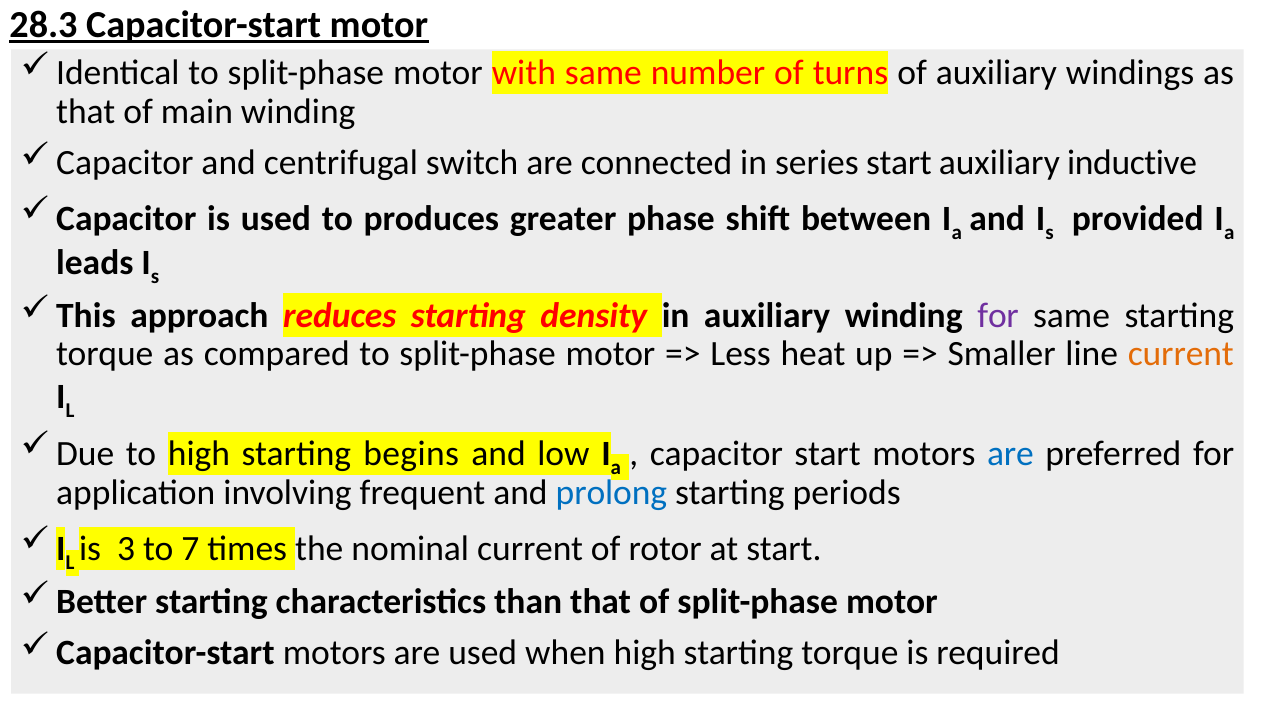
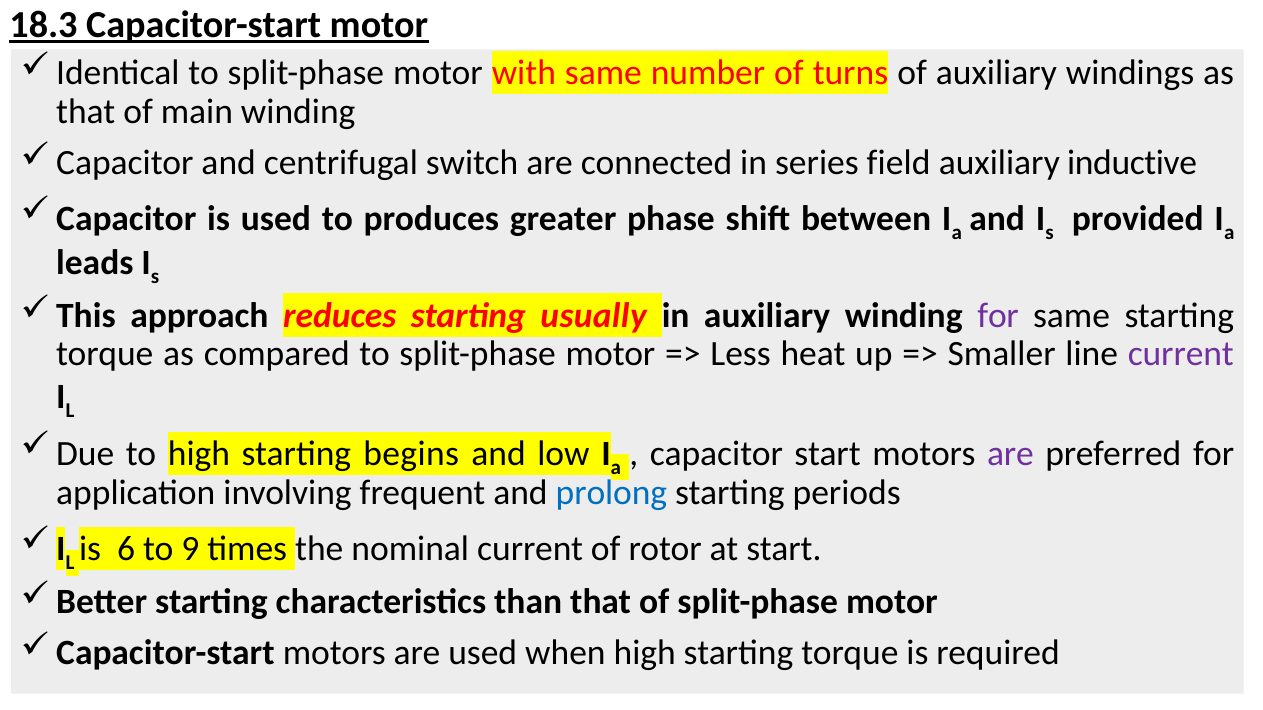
28.3: 28.3 -> 18.3
series start: start -> field
density: density -> usually
current at (1181, 354) colour: orange -> purple
are at (1010, 454) colour: blue -> purple
3: 3 -> 6
7: 7 -> 9
